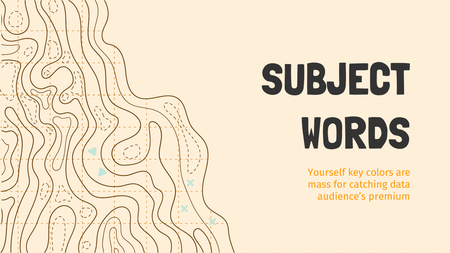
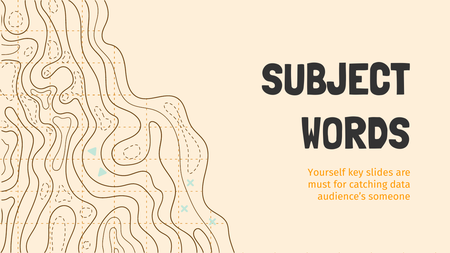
colors: colors -> slides
mass: mass -> must
premium: premium -> someone
